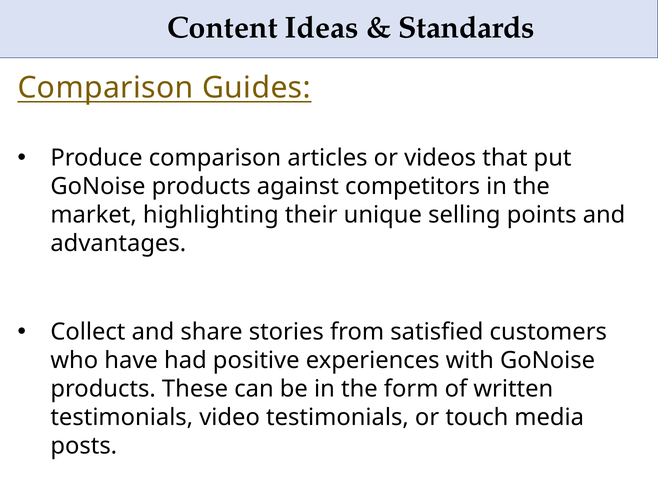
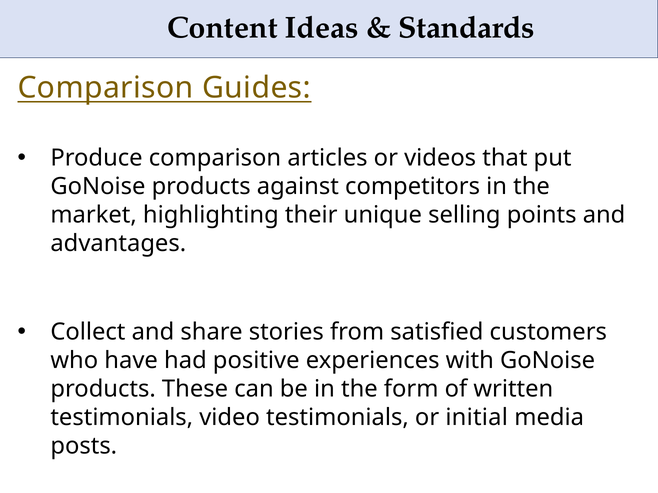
touch: touch -> initial
